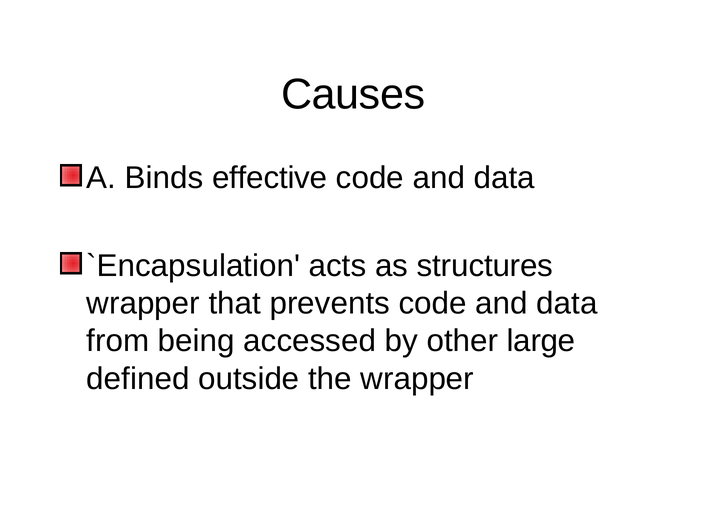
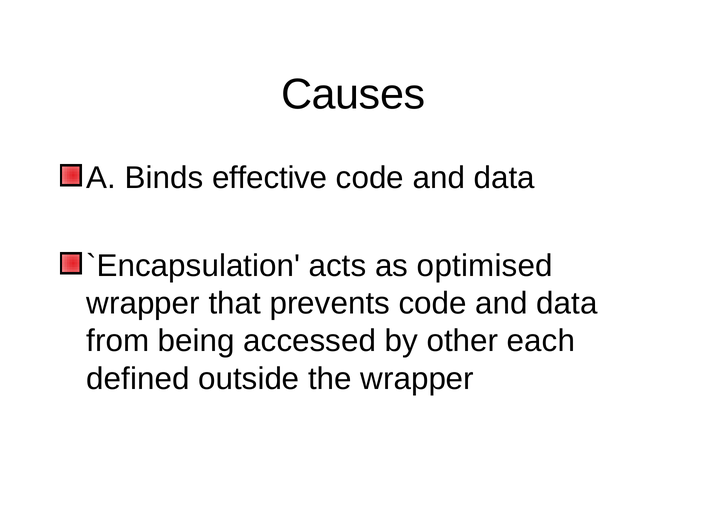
structures: structures -> optimised
large: large -> each
